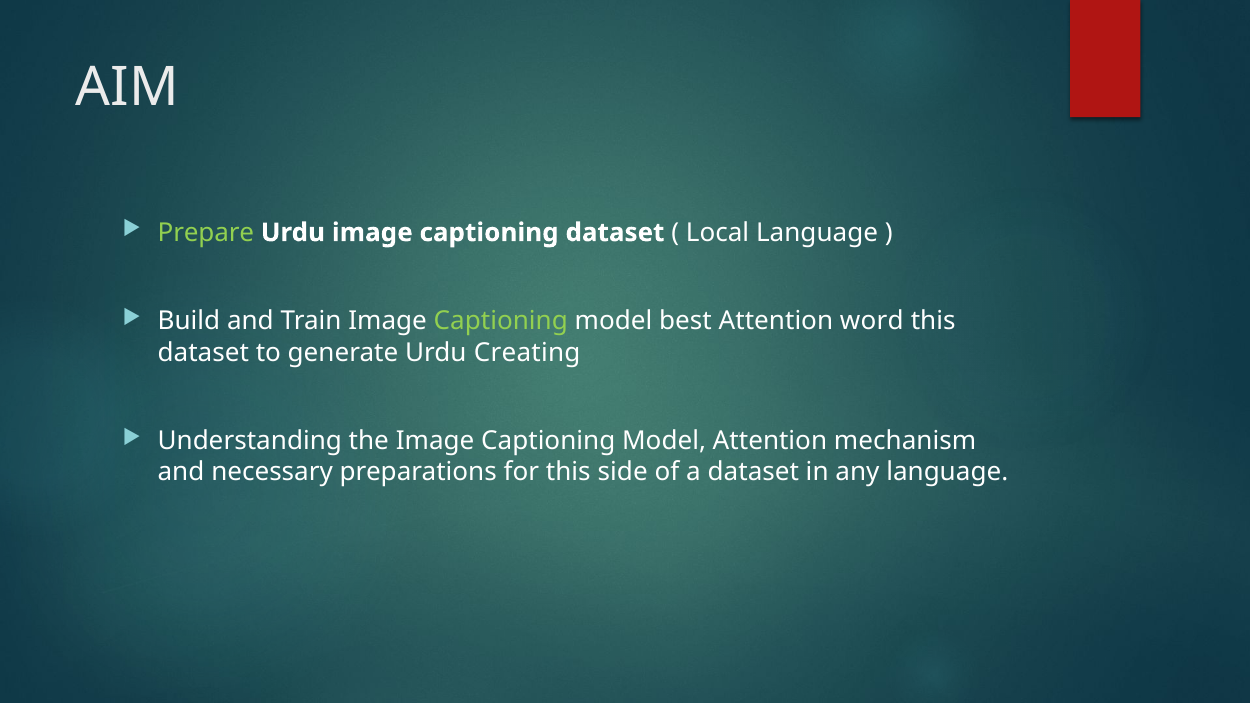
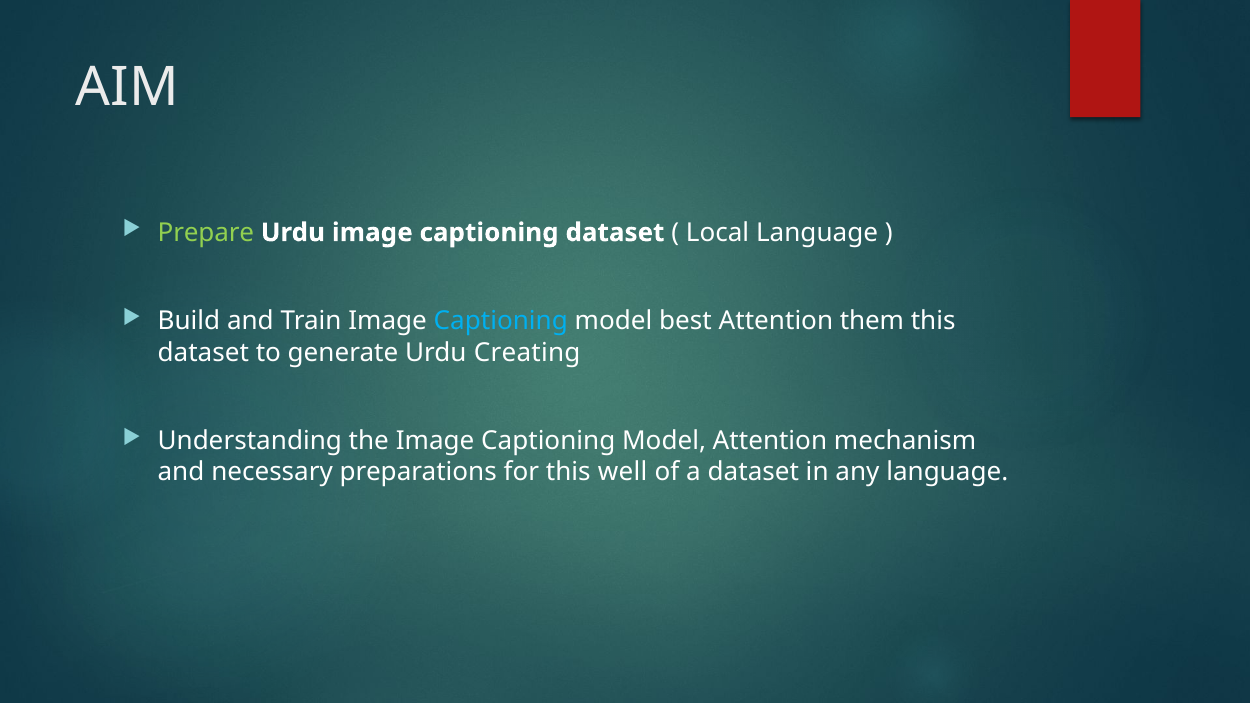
Captioning at (501, 321) colour: light green -> light blue
word: word -> them
side: side -> well
